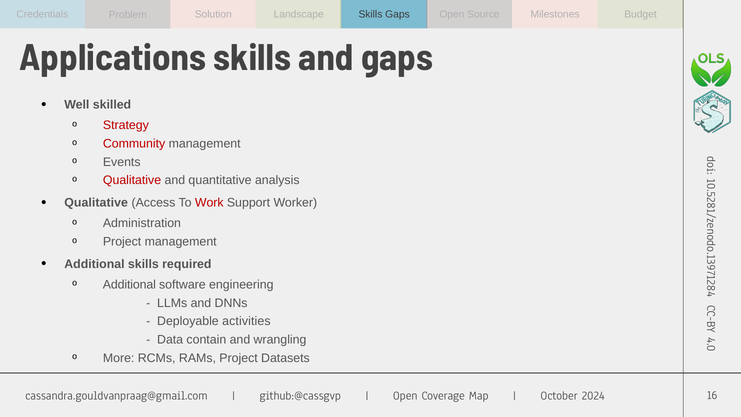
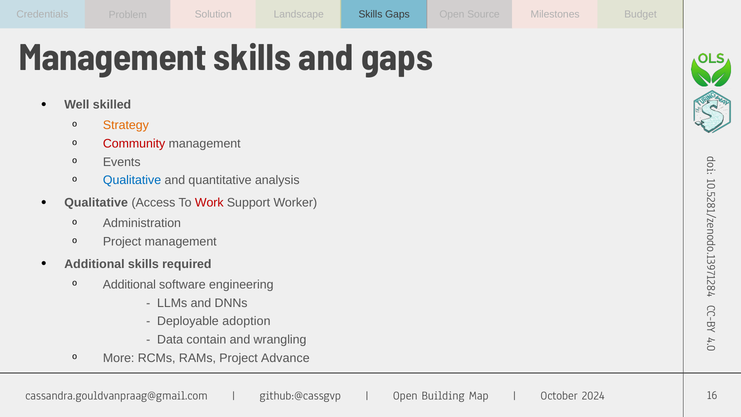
Applications at (113, 58): Applications -> Management
Strategy colour: red -> orange
Qualitative at (132, 180) colour: red -> blue
activities: activities -> adoption
Datasets: Datasets -> Advance
Coverage: Coverage -> Building
